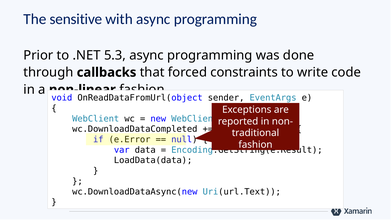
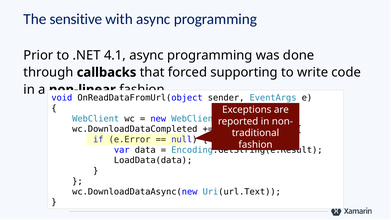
5.3: 5.3 -> 4.1
constraints: constraints -> supporting
